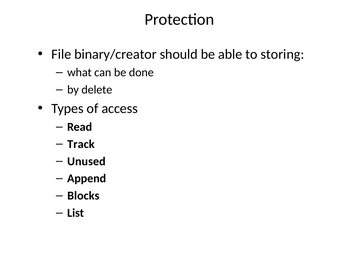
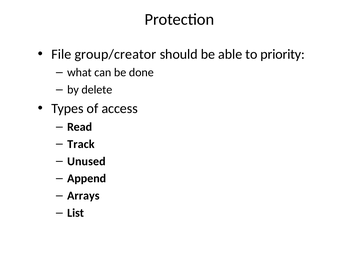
binary/creator: binary/creator -> group/creator
storing: storing -> priority
Blocks: Blocks -> Arrays
